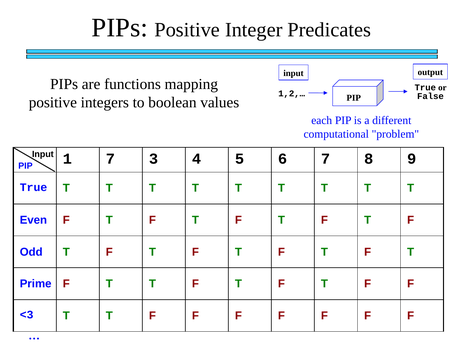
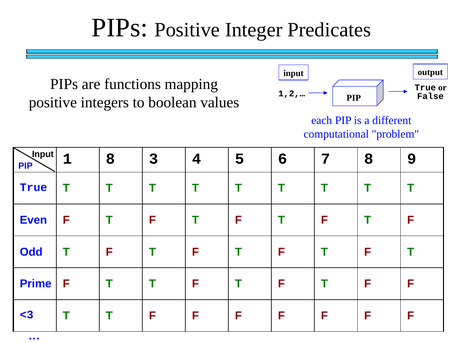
1 7: 7 -> 8
